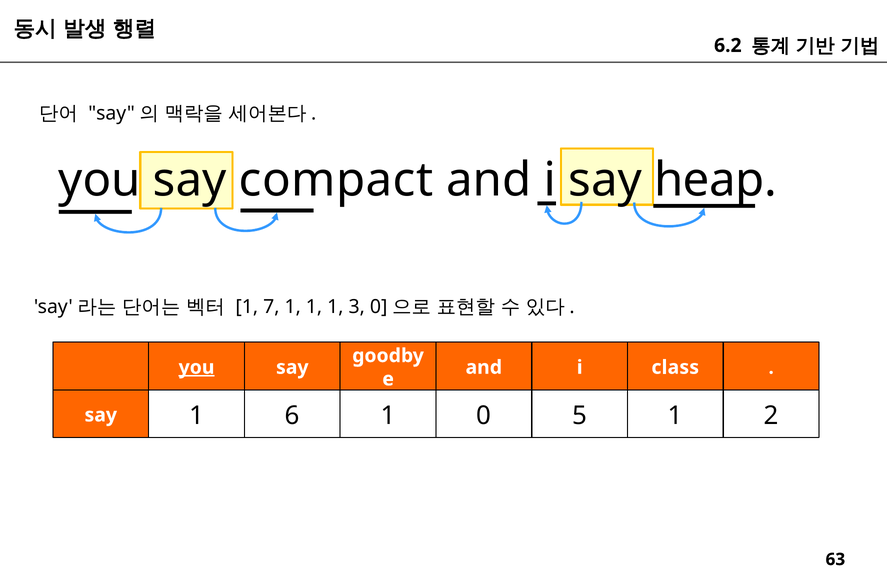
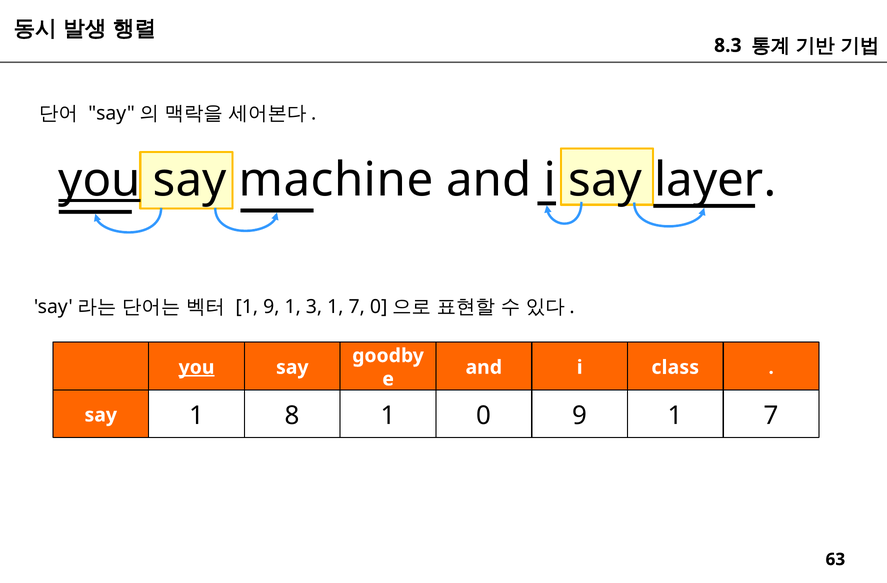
6.2: 6.2 -> 8.3
you at (99, 180) underline: none -> present
compact: compact -> machine
heap: heap -> layer
1 7: 7 -> 9
1 at (314, 307): 1 -> 3
3 at (357, 307): 3 -> 7
6: 6 -> 8
0 5: 5 -> 9
2 at (771, 415): 2 -> 7
